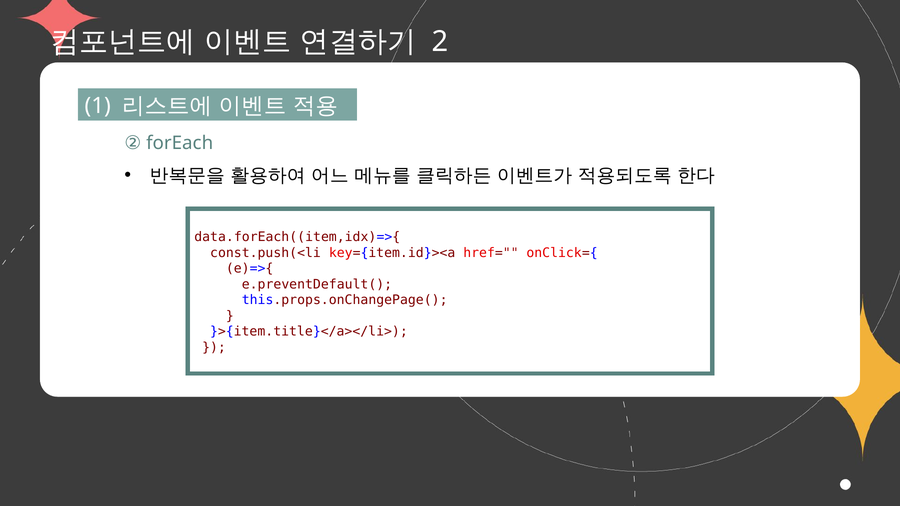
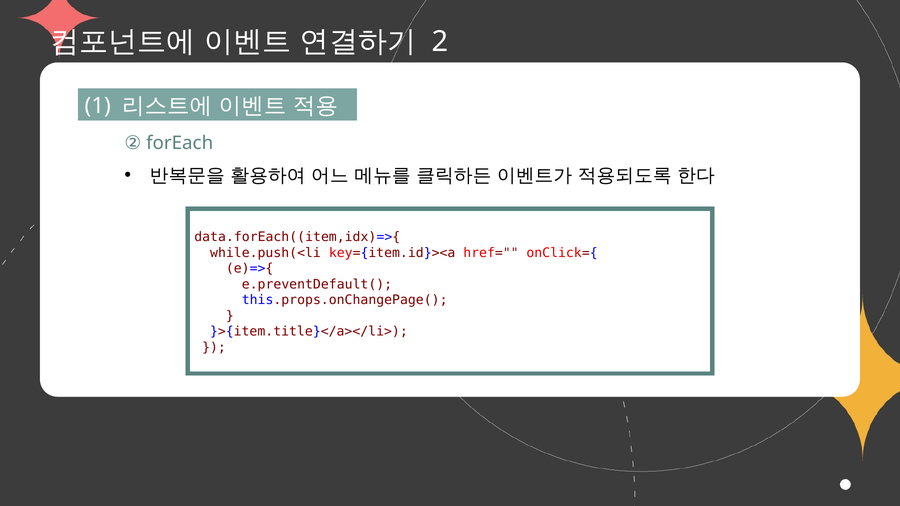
const.push(<li: const.push(<li -> while.push(<li
